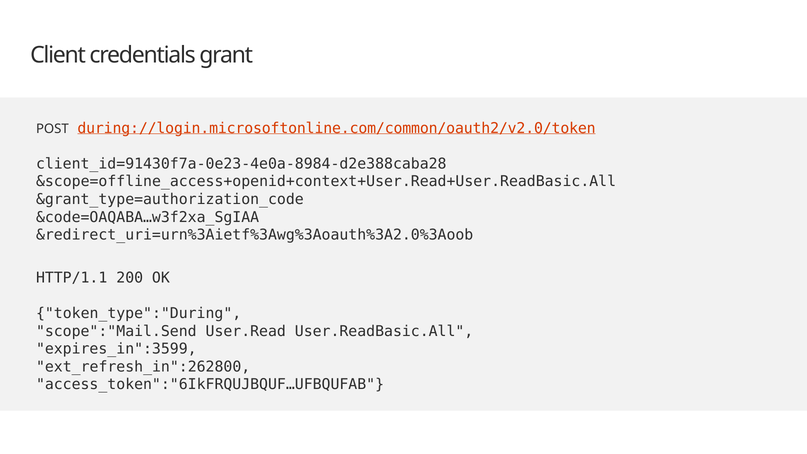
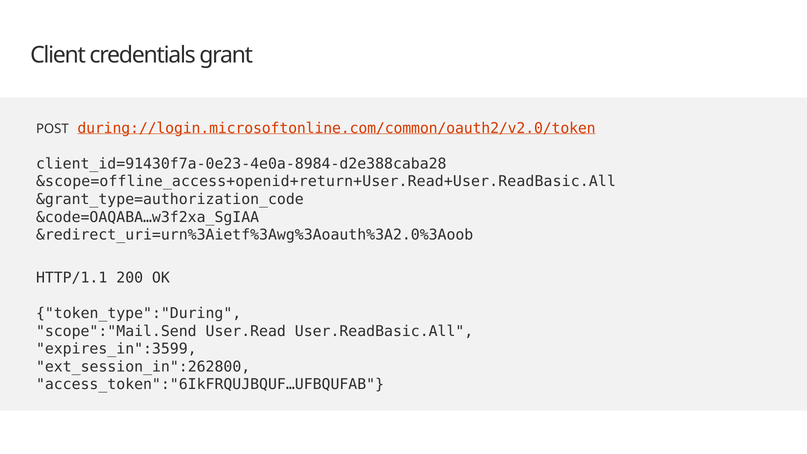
&scope=offline_access+openid+context+User.Read+User.ReadBasic.All: &scope=offline_access+openid+context+User.Read+User.ReadBasic.All -> &scope=offline_access+openid+return+User.Read+User.ReadBasic.All
ext_refresh_in":262800: ext_refresh_in":262800 -> ext_session_in":262800
